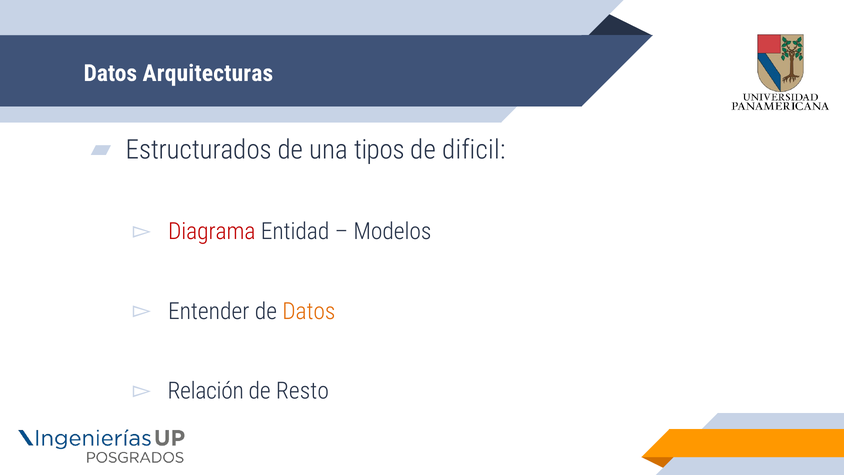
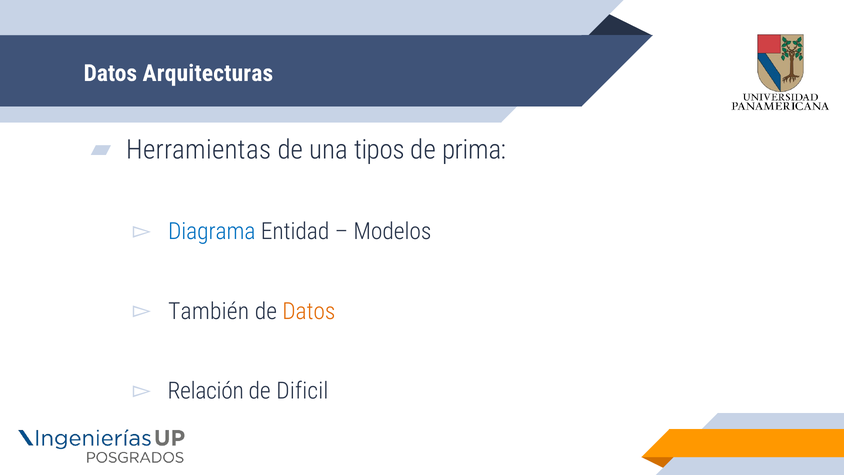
Estructurados: Estructurados -> Herramientas
dificil: dificil -> prima
Diagrama colour: red -> blue
Entender: Entender -> También
Resto: Resto -> Dificil
